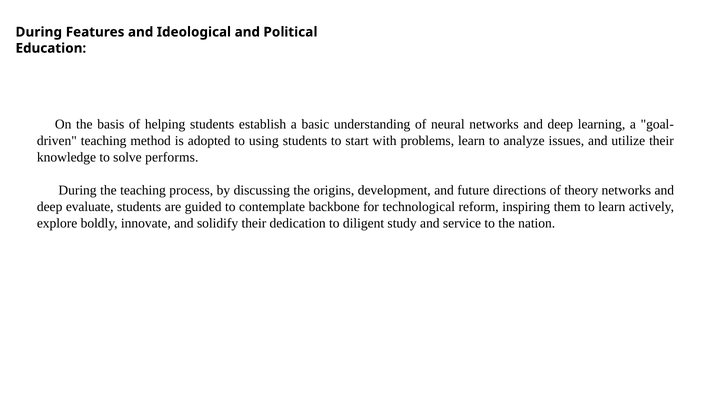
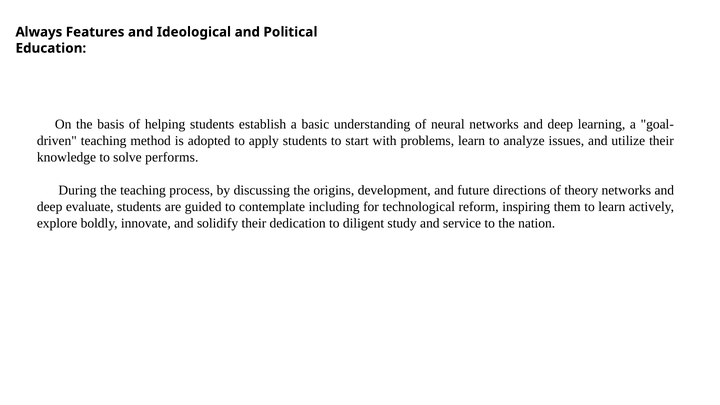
During at (39, 32): During -> Always
using: using -> apply
backbone: backbone -> including
